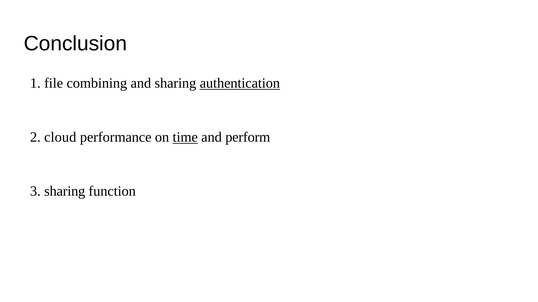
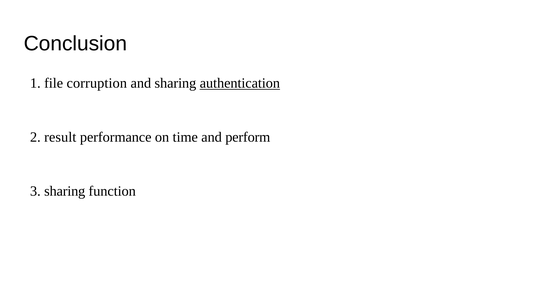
combining: combining -> corruption
cloud: cloud -> result
time underline: present -> none
